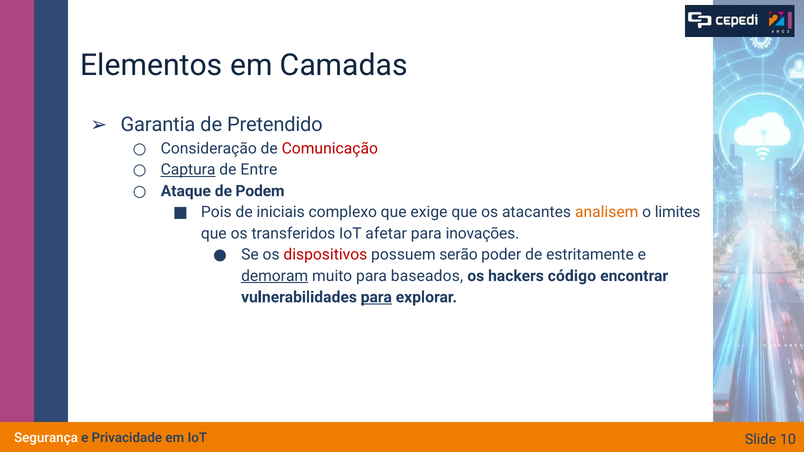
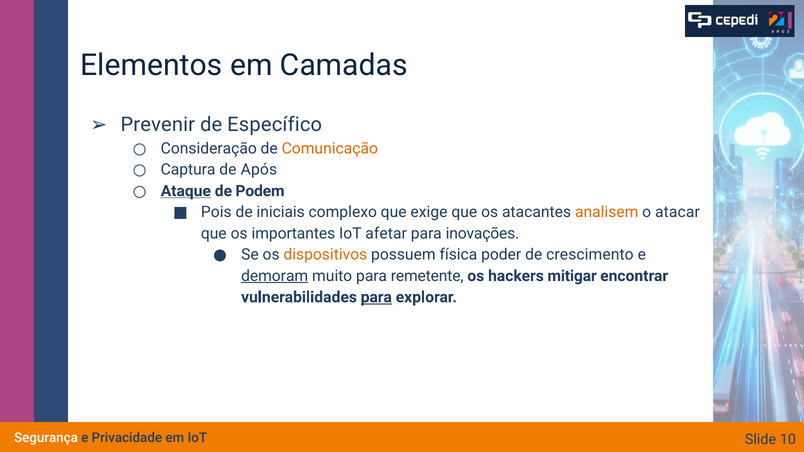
Garantia: Garantia -> Prevenir
Pretendido: Pretendido -> Específico
Comunicação colour: red -> orange
Captura underline: present -> none
Entre: Entre -> Após
Ataque underline: none -> present
limites: limites -> atacar
transferidos: transferidos -> importantes
dispositivos colour: red -> orange
serão: serão -> física
estritamente: estritamente -> crescimento
baseados: baseados -> remetente
código: código -> mitigar
